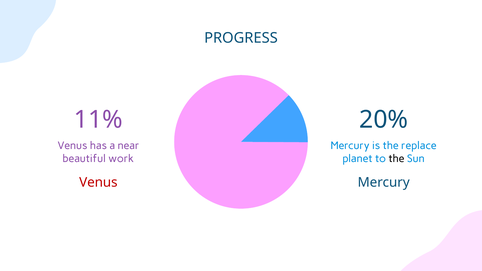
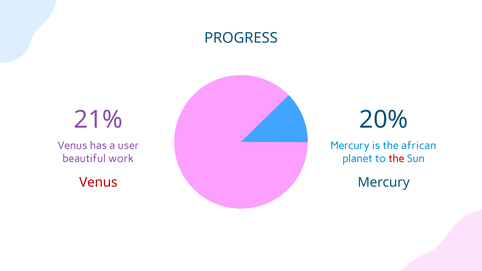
11%: 11% -> 21%
near: near -> user
replace: replace -> african
the at (396, 159) colour: black -> red
